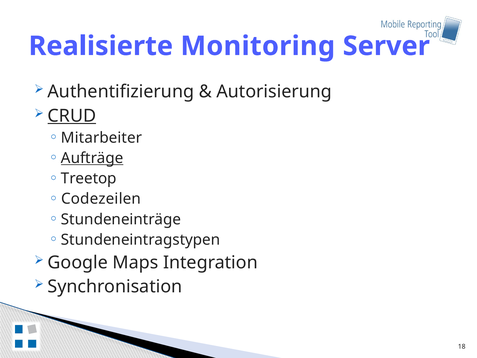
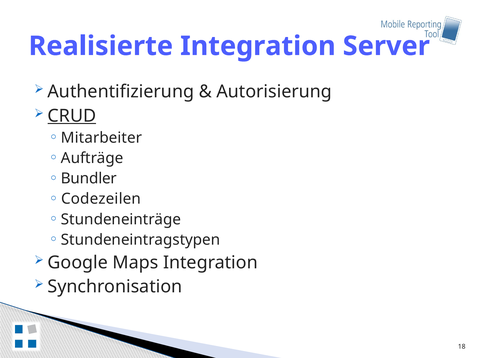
Realisierte Monitoring: Monitoring -> Integration
Aufträge underline: present -> none
Treetop: Treetop -> Bundler
